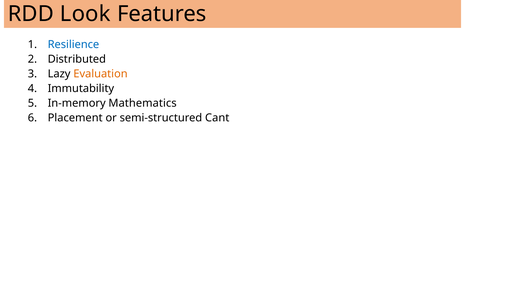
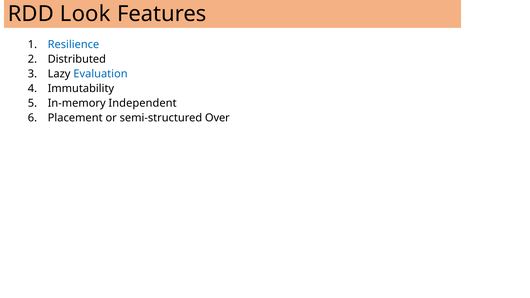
Evaluation colour: orange -> blue
Mathematics: Mathematics -> Independent
Cant: Cant -> Over
